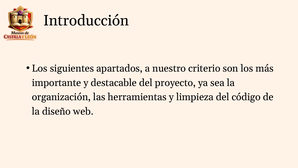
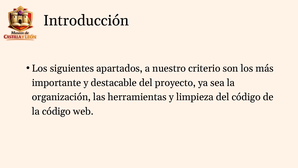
la diseño: diseño -> código
